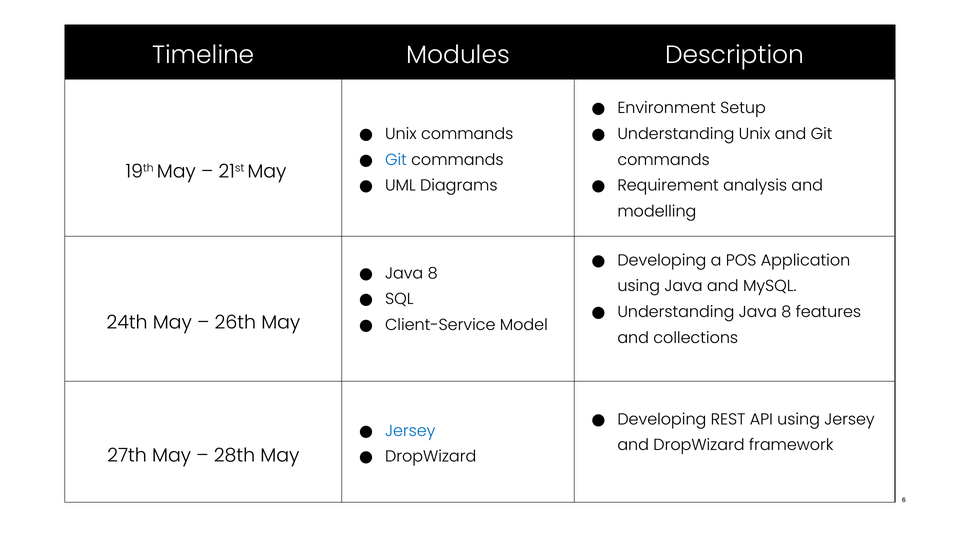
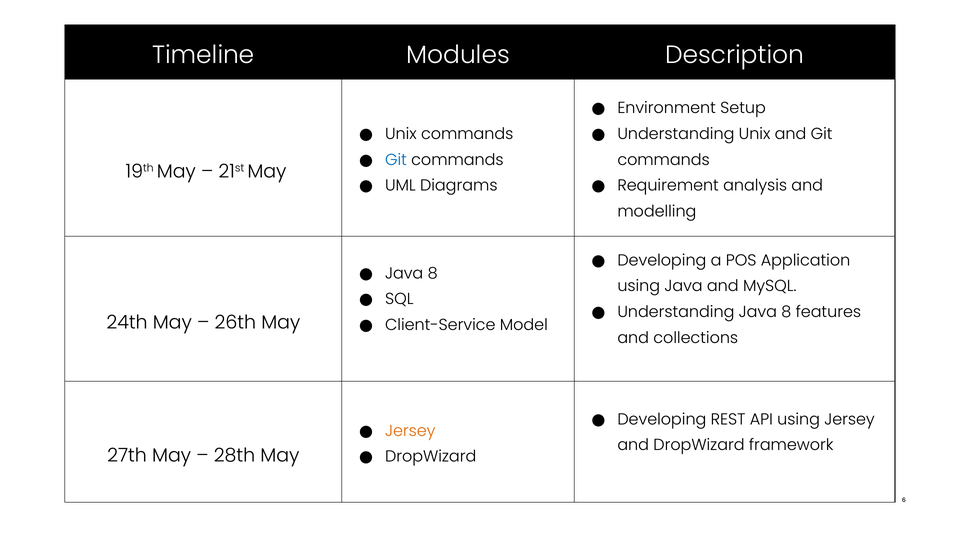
Jersey at (410, 431) colour: blue -> orange
